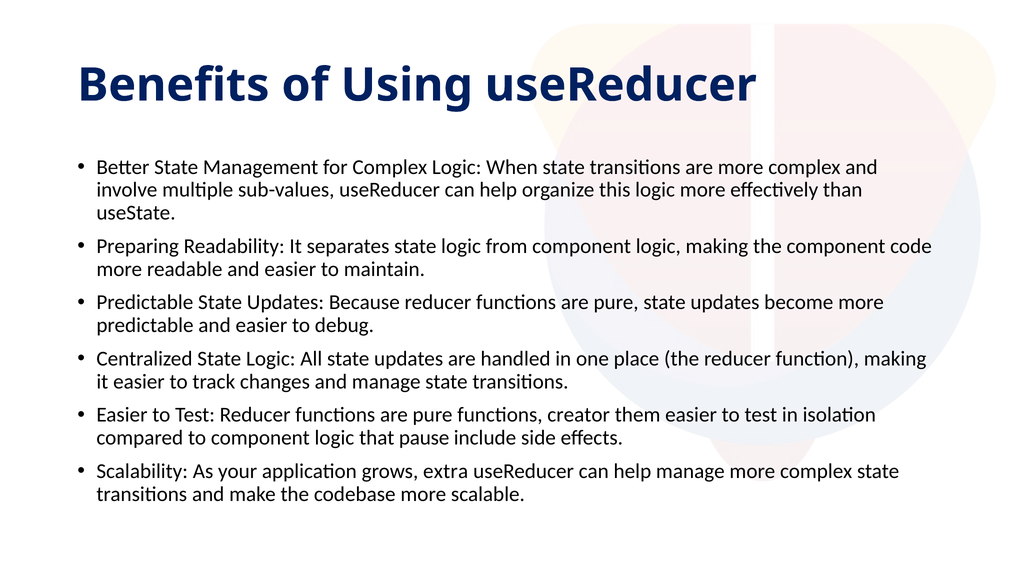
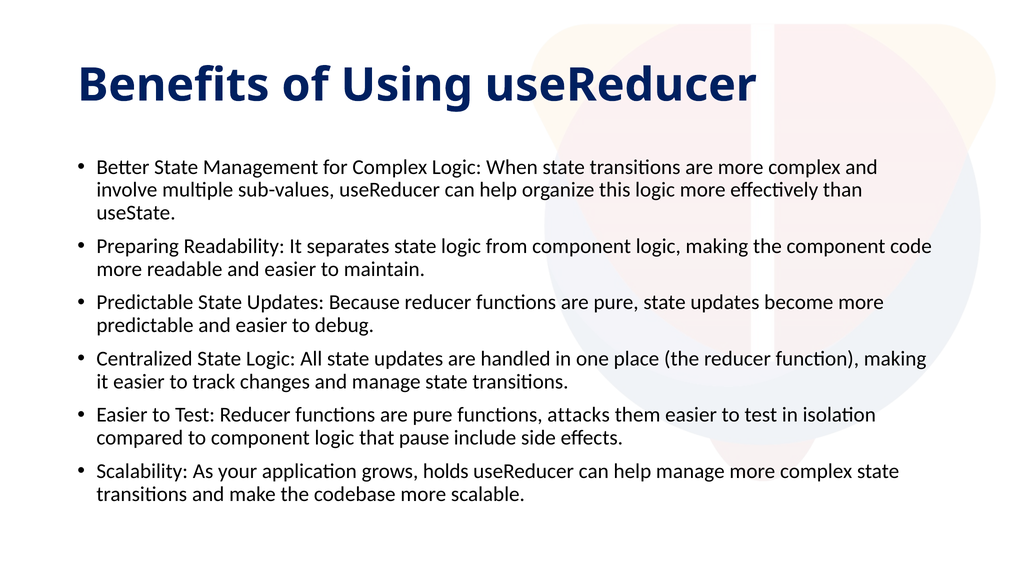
creator: creator -> attacks
extra: extra -> holds
